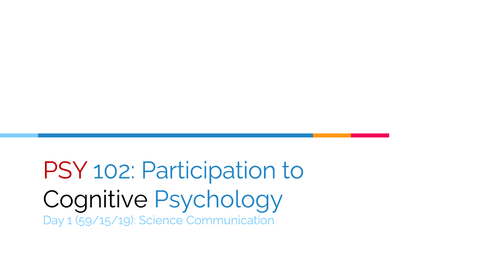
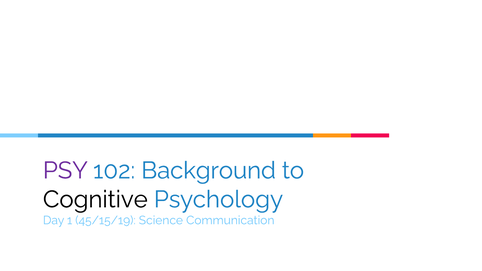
PSY colour: red -> purple
Participation: Participation -> Background
59/15/19: 59/15/19 -> 45/15/19
